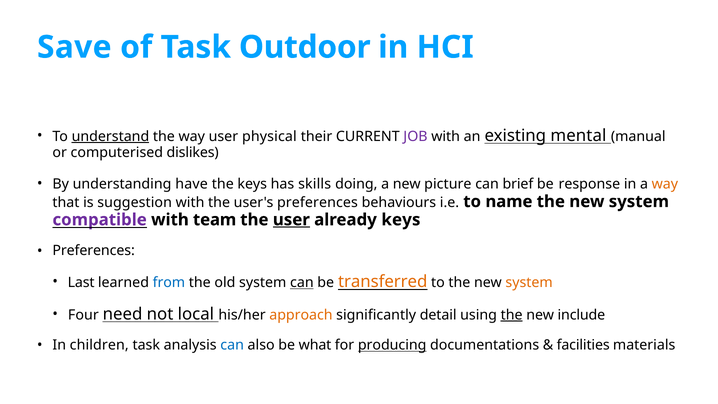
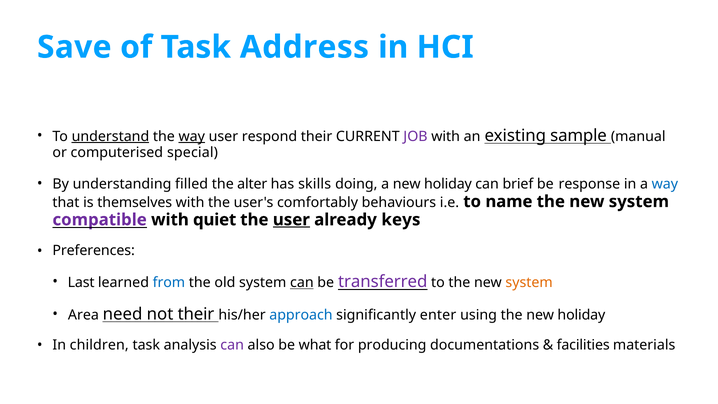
Outdoor: Outdoor -> Address
way at (192, 136) underline: none -> present
physical: physical -> respond
mental: mental -> sample
dislikes: dislikes -> special
have: have -> filled
the keys: keys -> alter
a new picture: picture -> holiday
way at (665, 184) colour: orange -> blue
suggestion: suggestion -> themselves
user's preferences: preferences -> comfortably
team: team -> quiet
transferred colour: orange -> purple
Four: Four -> Area
not local: local -> their
approach colour: orange -> blue
detail: detail -> enter
the at (512, 315) underline: present -> none
include at (581, 315): include -> holiday
can at (232, 345) colour: blue -> purple
producing underline: present -> none
